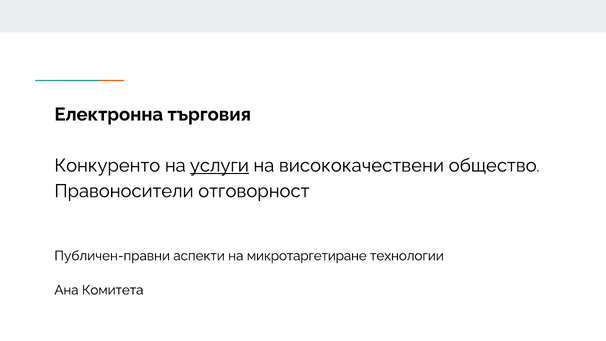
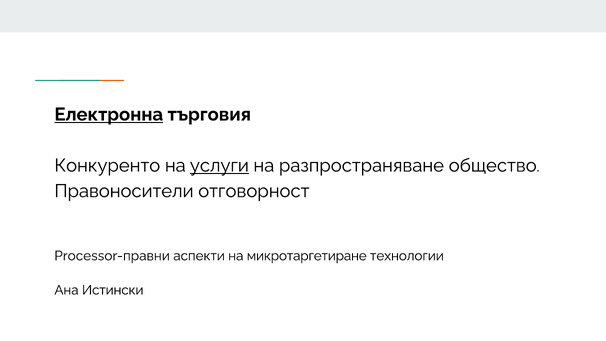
Електроннa underline: none -> present
висококачествени: висококачествени -> разпространяване
Публичен-правни: Публичен-правни -> Processor-правни
Комитета: Комитета -> Истински
